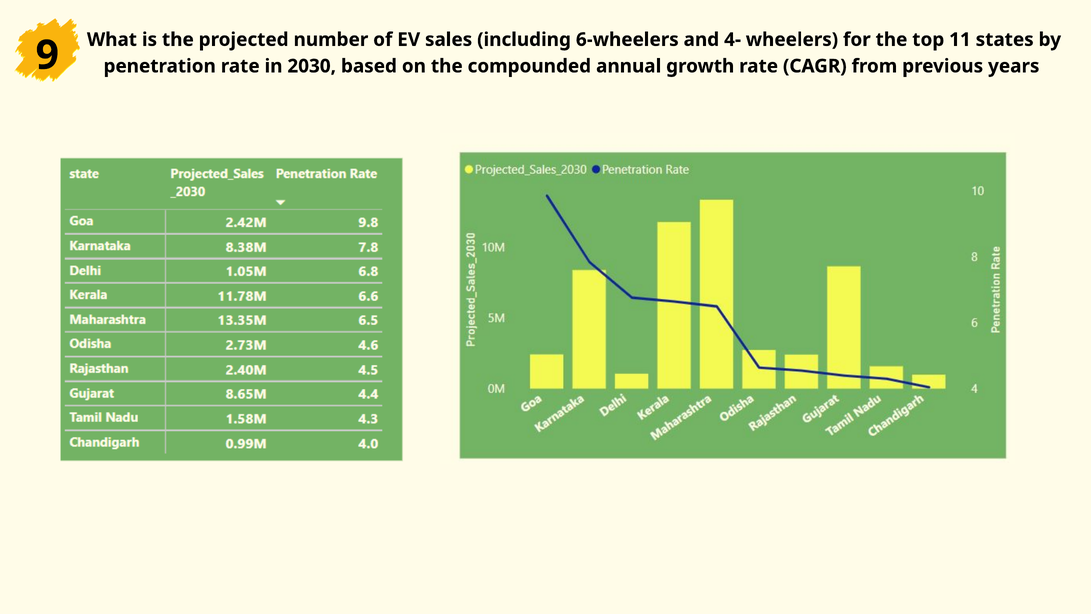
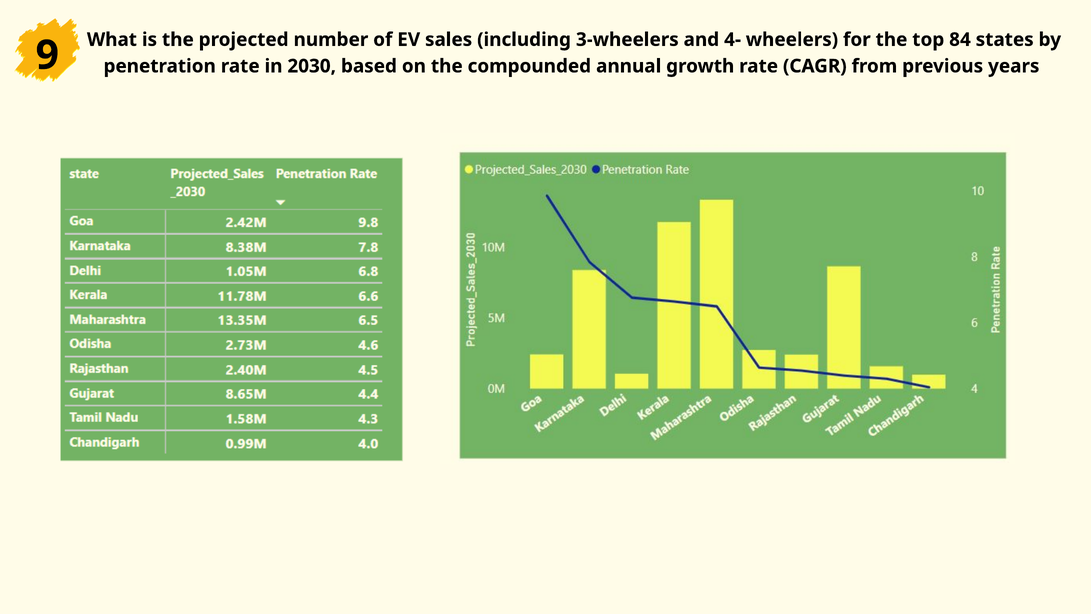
6-wheelers: 6-wheelers -> 3-wheelers
11: 11 -> 84
